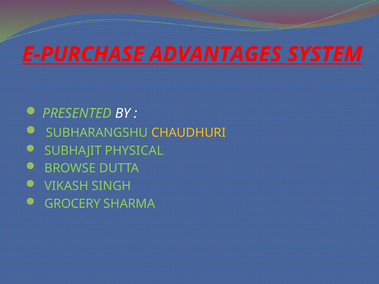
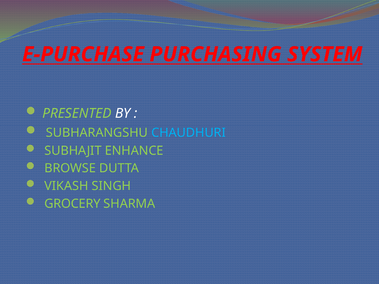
ADVANTAGES: ADVANTAGES -> PURCHASING
CHAUDHURI colour: yellow -> light blue
PHYSICAL: PHYSICAL -> ENHANCE
